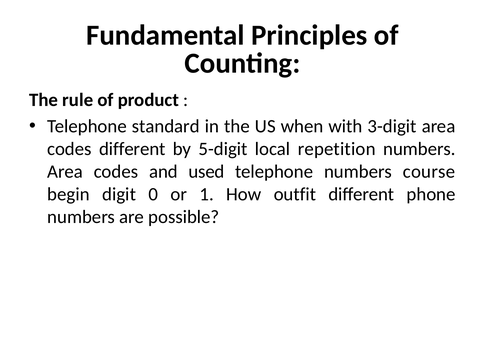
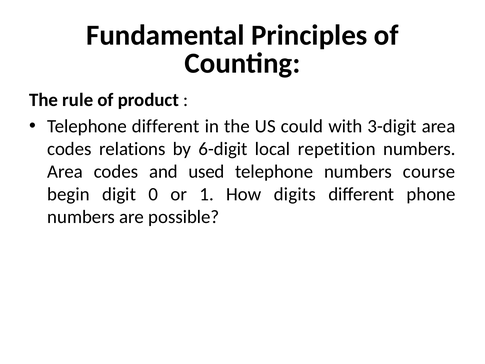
Telephone standard: standard -> different
when: when -> could
codes different: different -> relations
5-digit: 5-digit -> 6-digit
outfit: outfit -> digits
